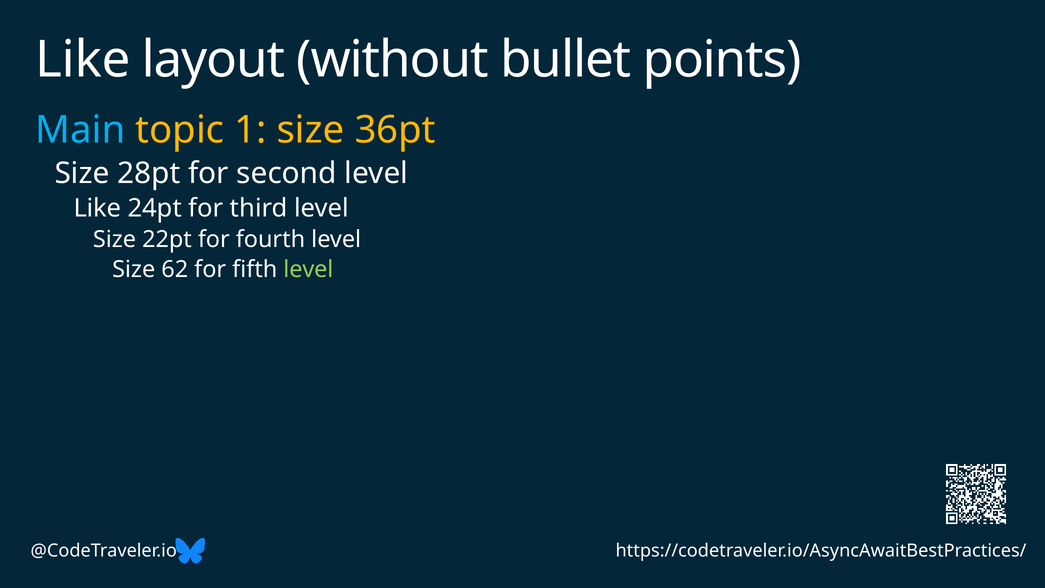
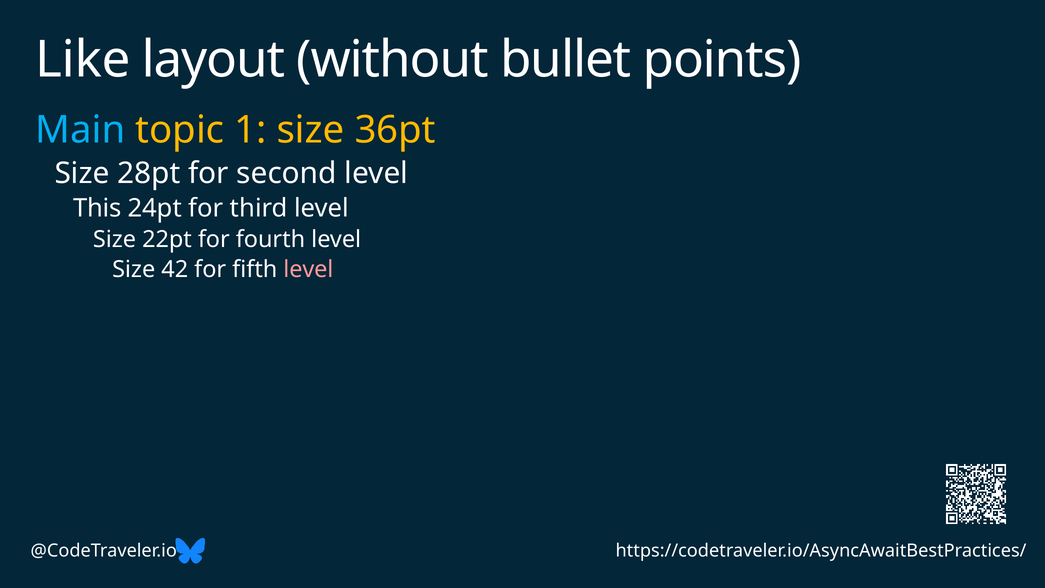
Like at (97, 208): Like -> This
62: 62 -> 42
level at (308, 269) colour: light green -> pink
